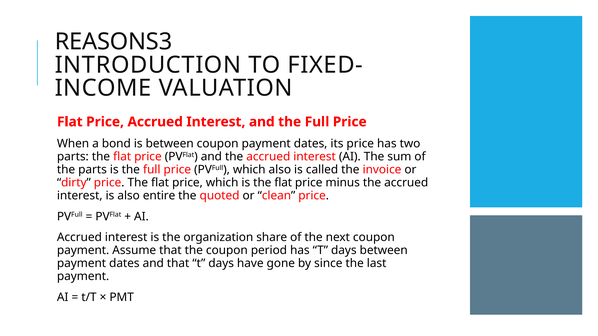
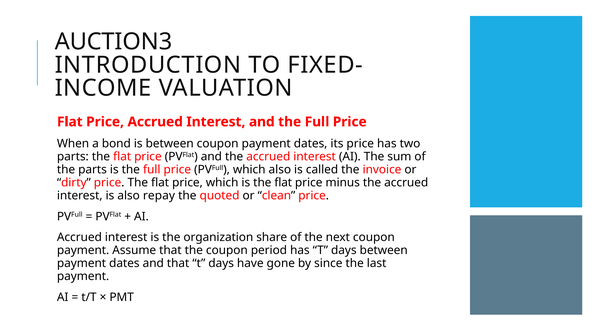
REASONS3: REASONS3 -> AUCTION3
entire: entire -> repay
